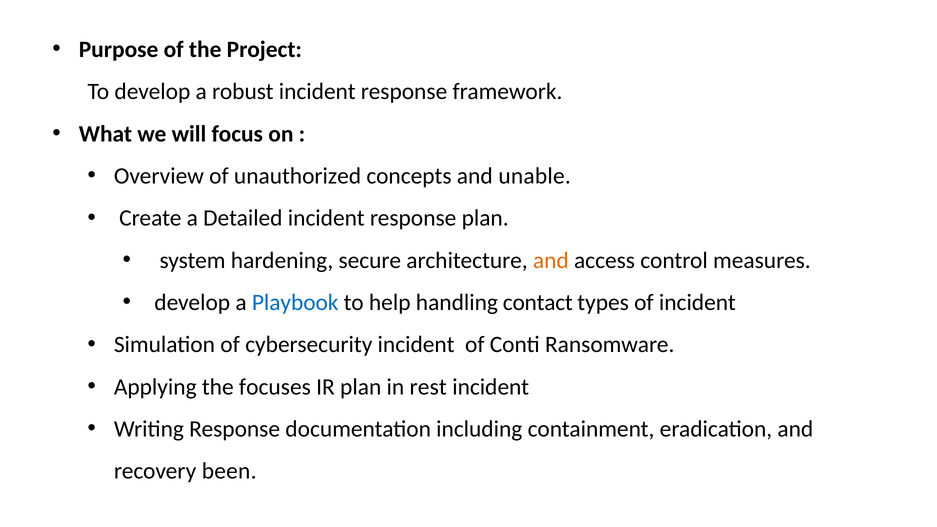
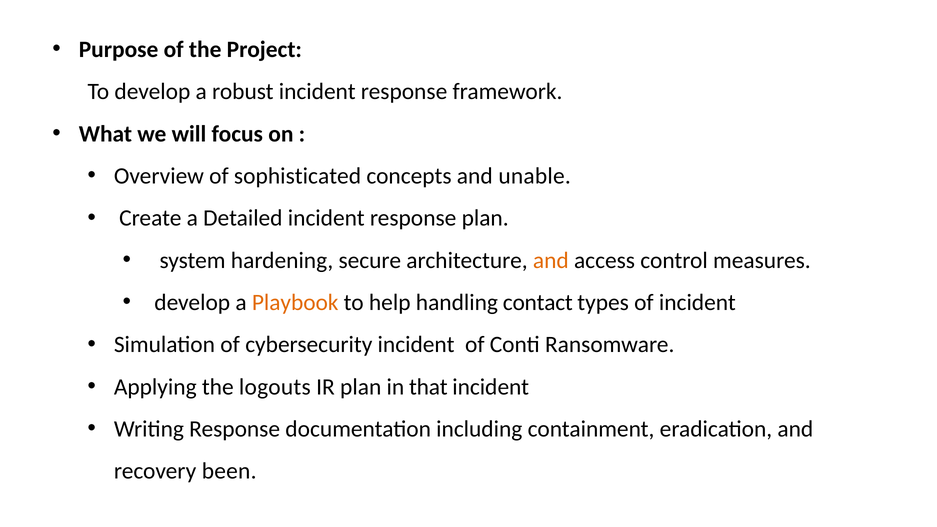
unauthorized: unauthorized -> sophisticated
Playbook colour: blue -> orange
focuses: focuses -> logouts
rest: rest -> that
